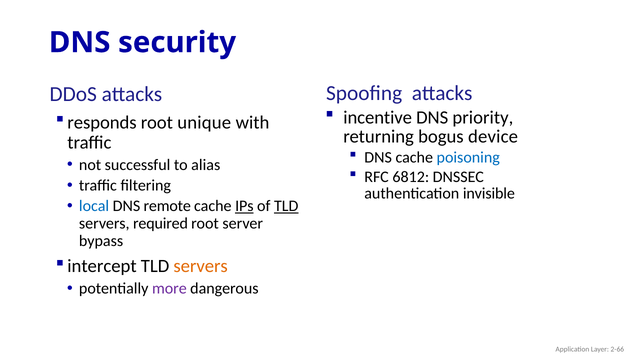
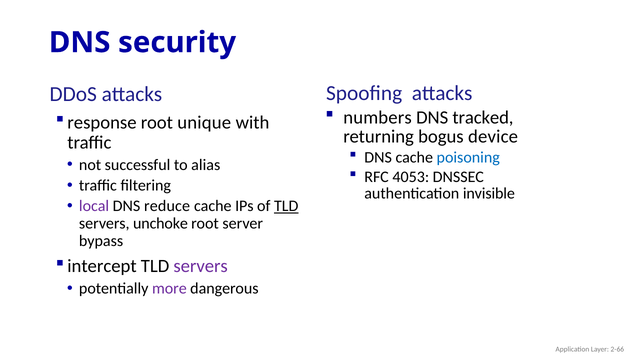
incentive: incentive -> numbers
priority: priority -> tracked
responds: responds -> response
6812: 6812 -> 4053
local colour: blue -> purple
remote: remote -> reduce
IPs underline: present -> none
required: required -> unchoke
servers at (201, 266) colour: orange -> purple
